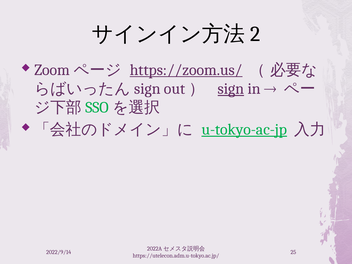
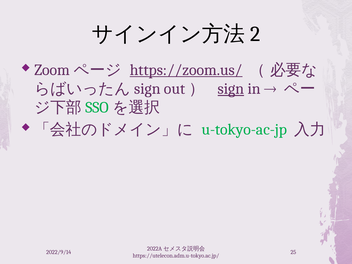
u-tokyo-ac-jp underline: present -> none
